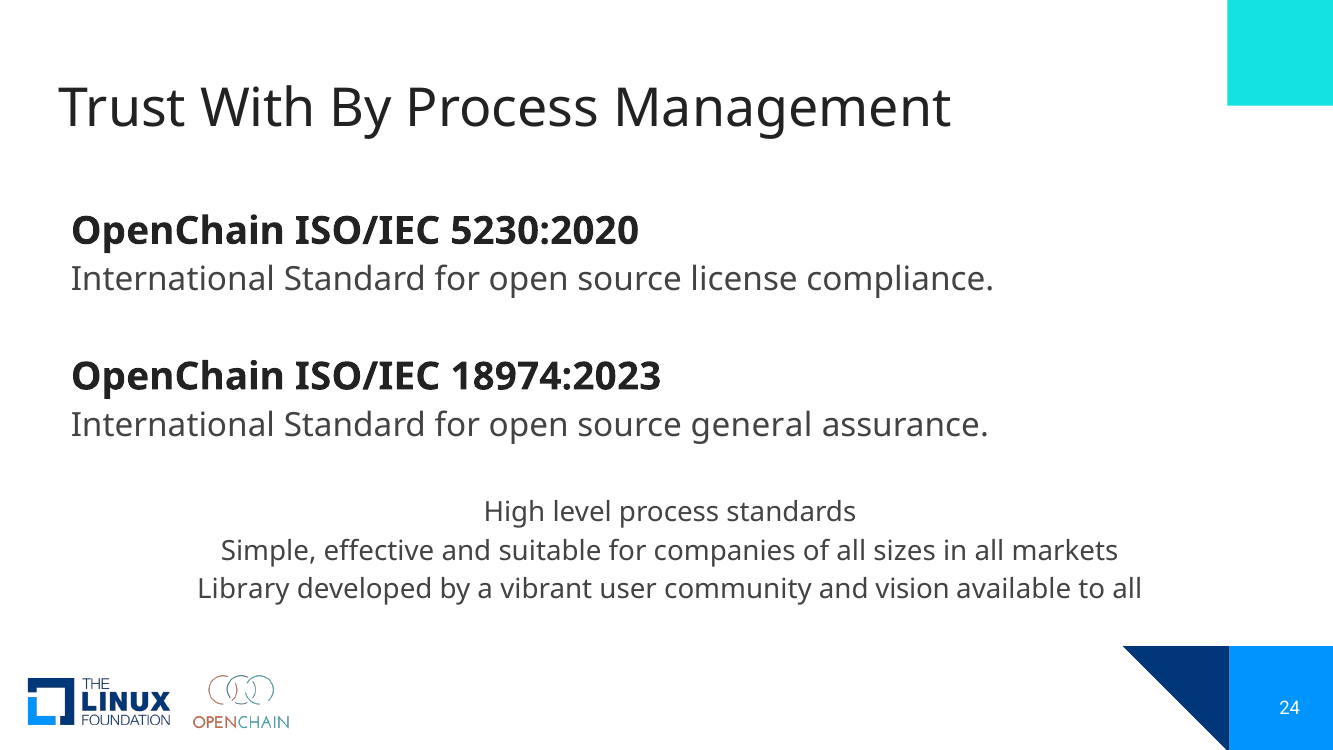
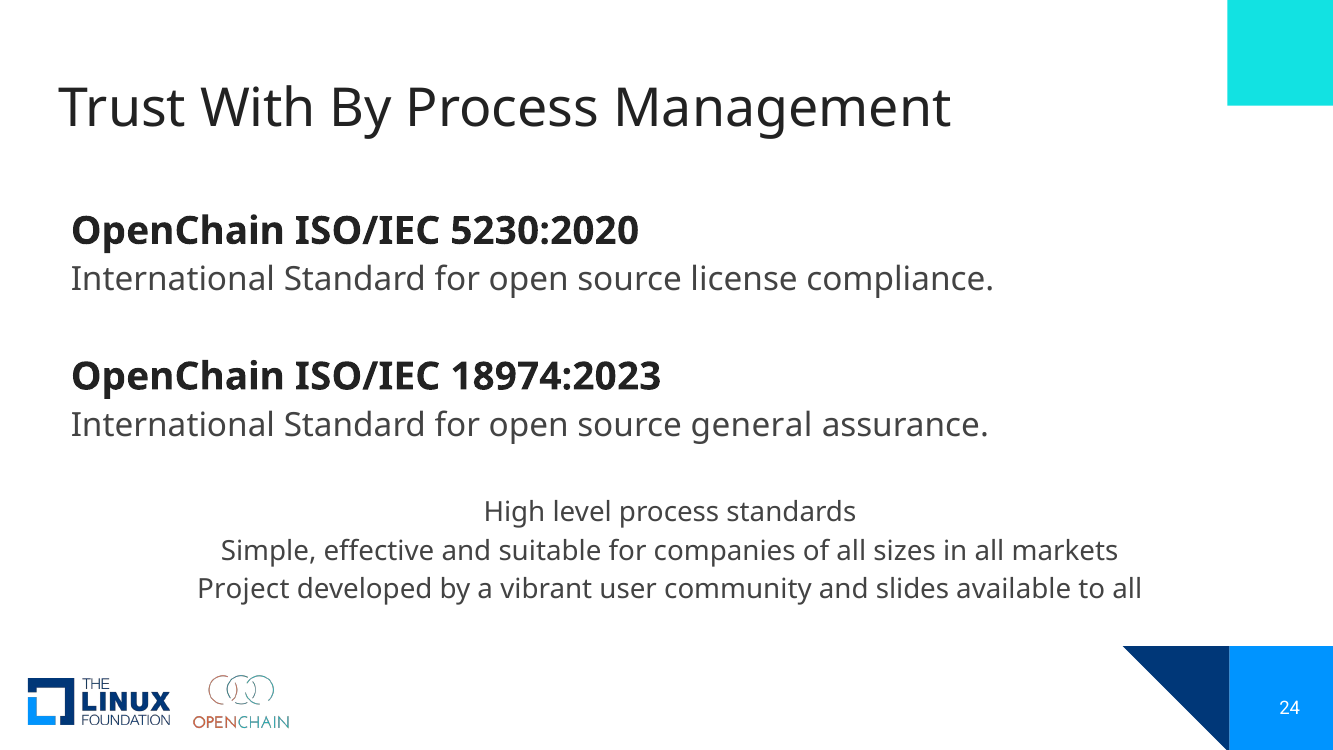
Library: Library -> Project
vision: vision -> slides
